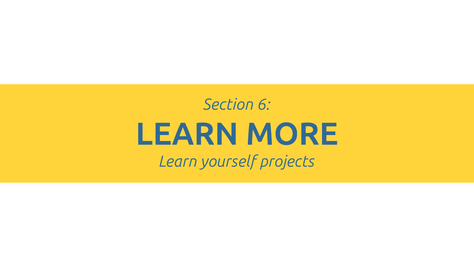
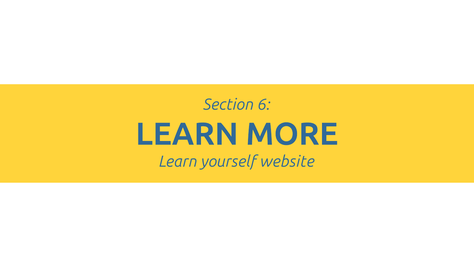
projects: projects -> website
